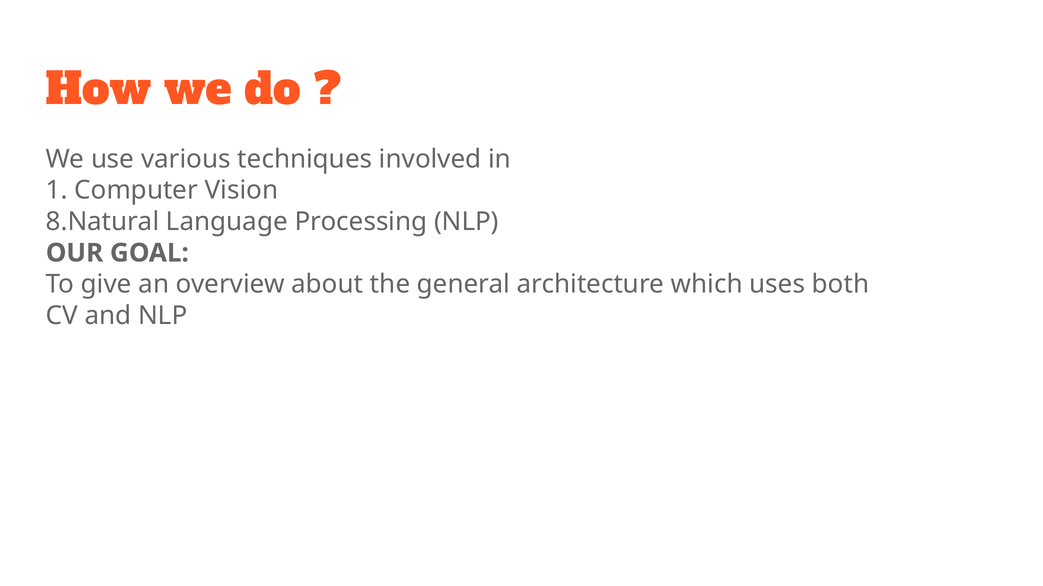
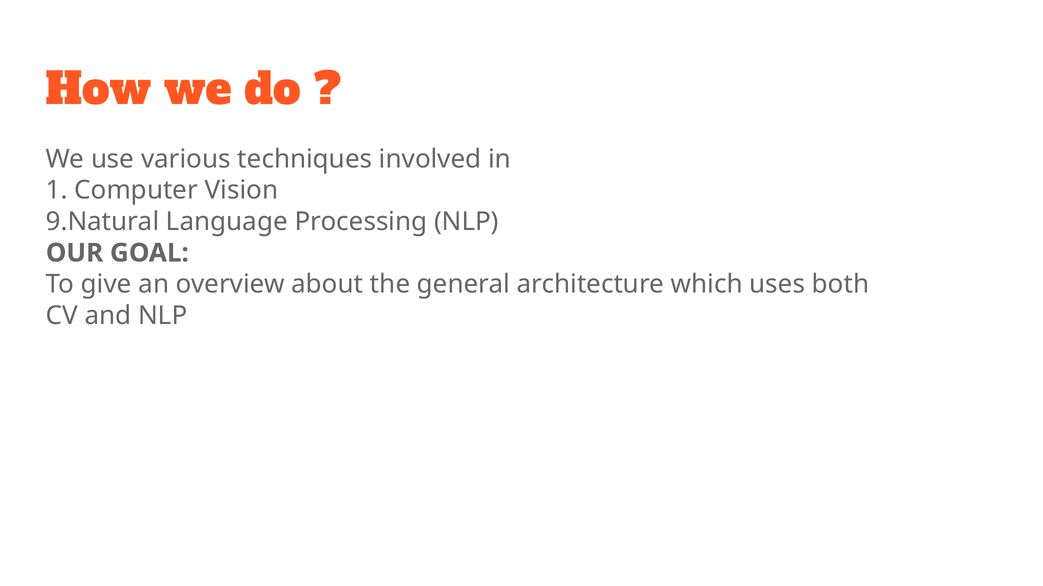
8.Natural: 8.Natural -> 9.Natural
